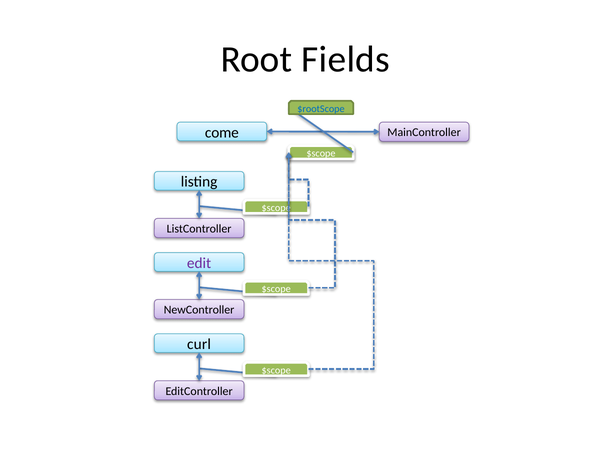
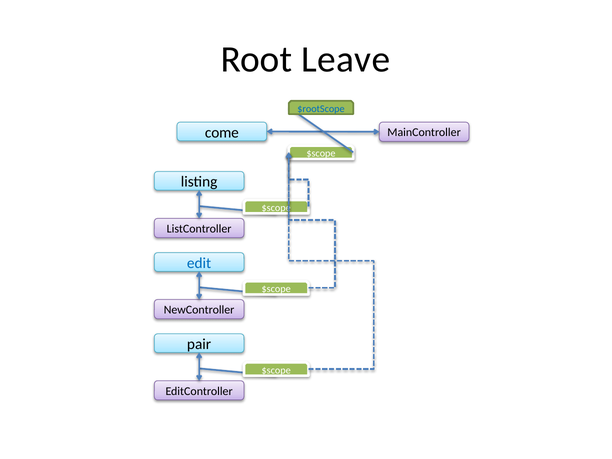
Fields: Fields -> Leave
edit colour: purple -> blue
curl: curl -> pair
